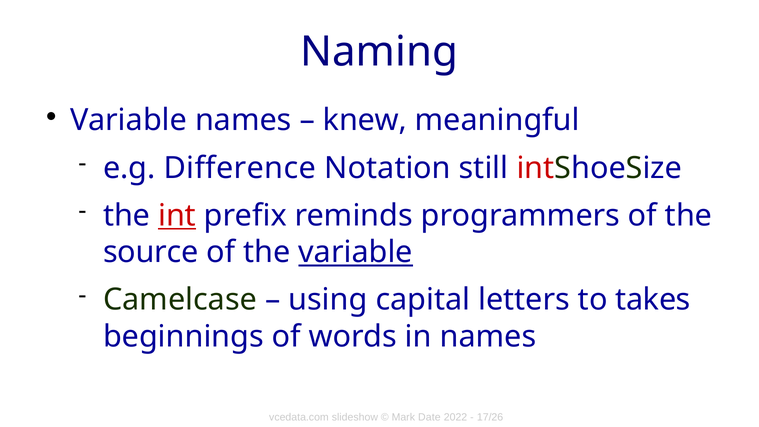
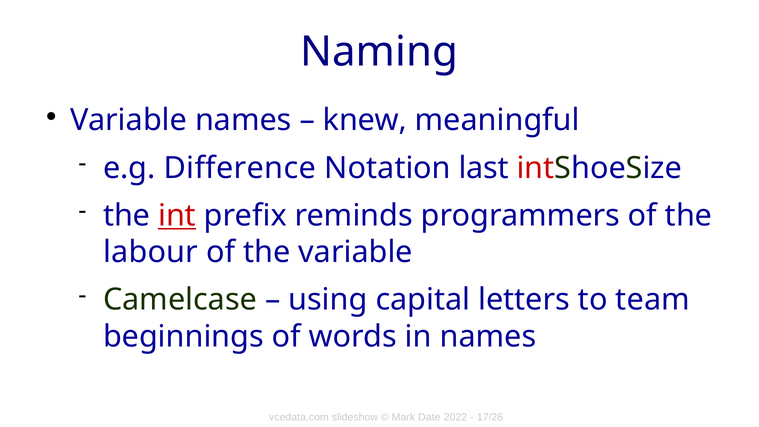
still: still -> last
source: source -> labour
variable at (356, 252) underline: present -> none
takes: takes -> team
